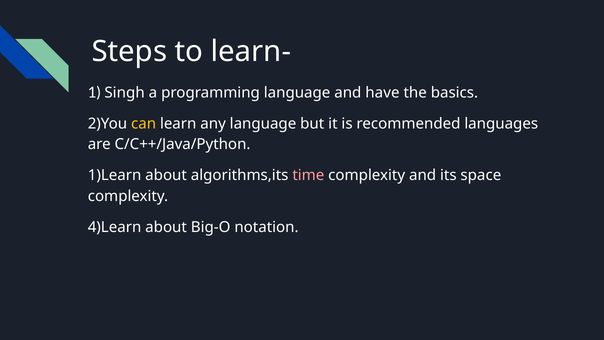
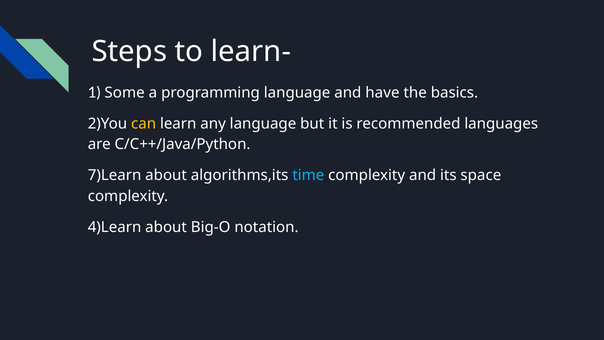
Singh: Singh -> Some
1)Learn: 1)Learn -> 7)Learn
time colour: pink -> light blue
